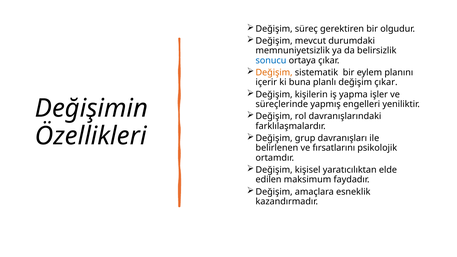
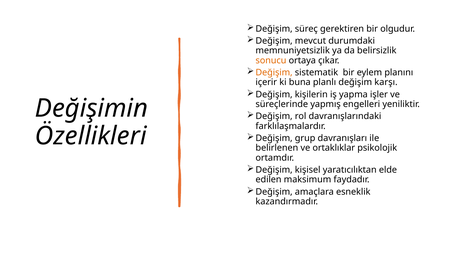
sonucu colour: blue -> orange
değişim çıkar: çıkar -> karşı
fırsatlarını: fırsatlarını -> ortaklıklar
